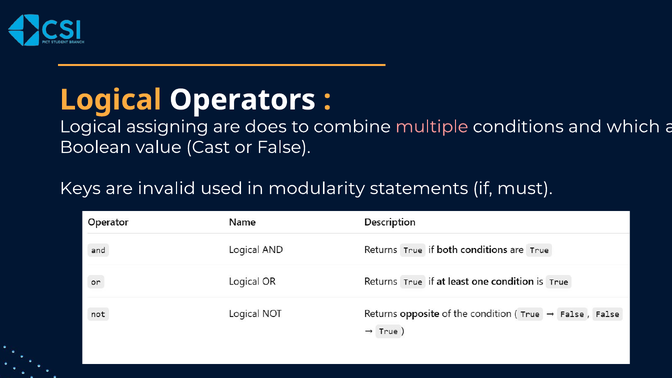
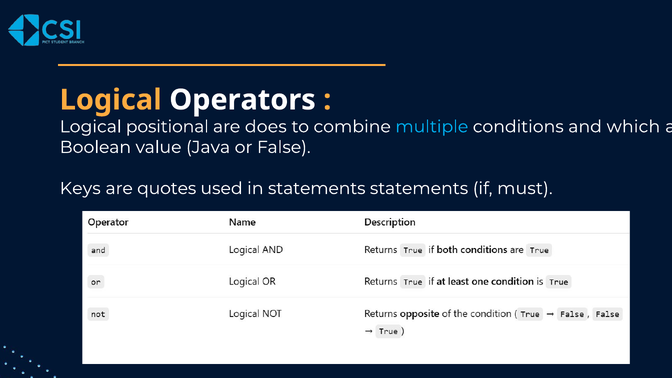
assigning: assigning -> positional
multiple colour: pink -> light blue
Cast: Cast -> Java
invalid: invalid -> quotes
in modularity: modularity -> statements
